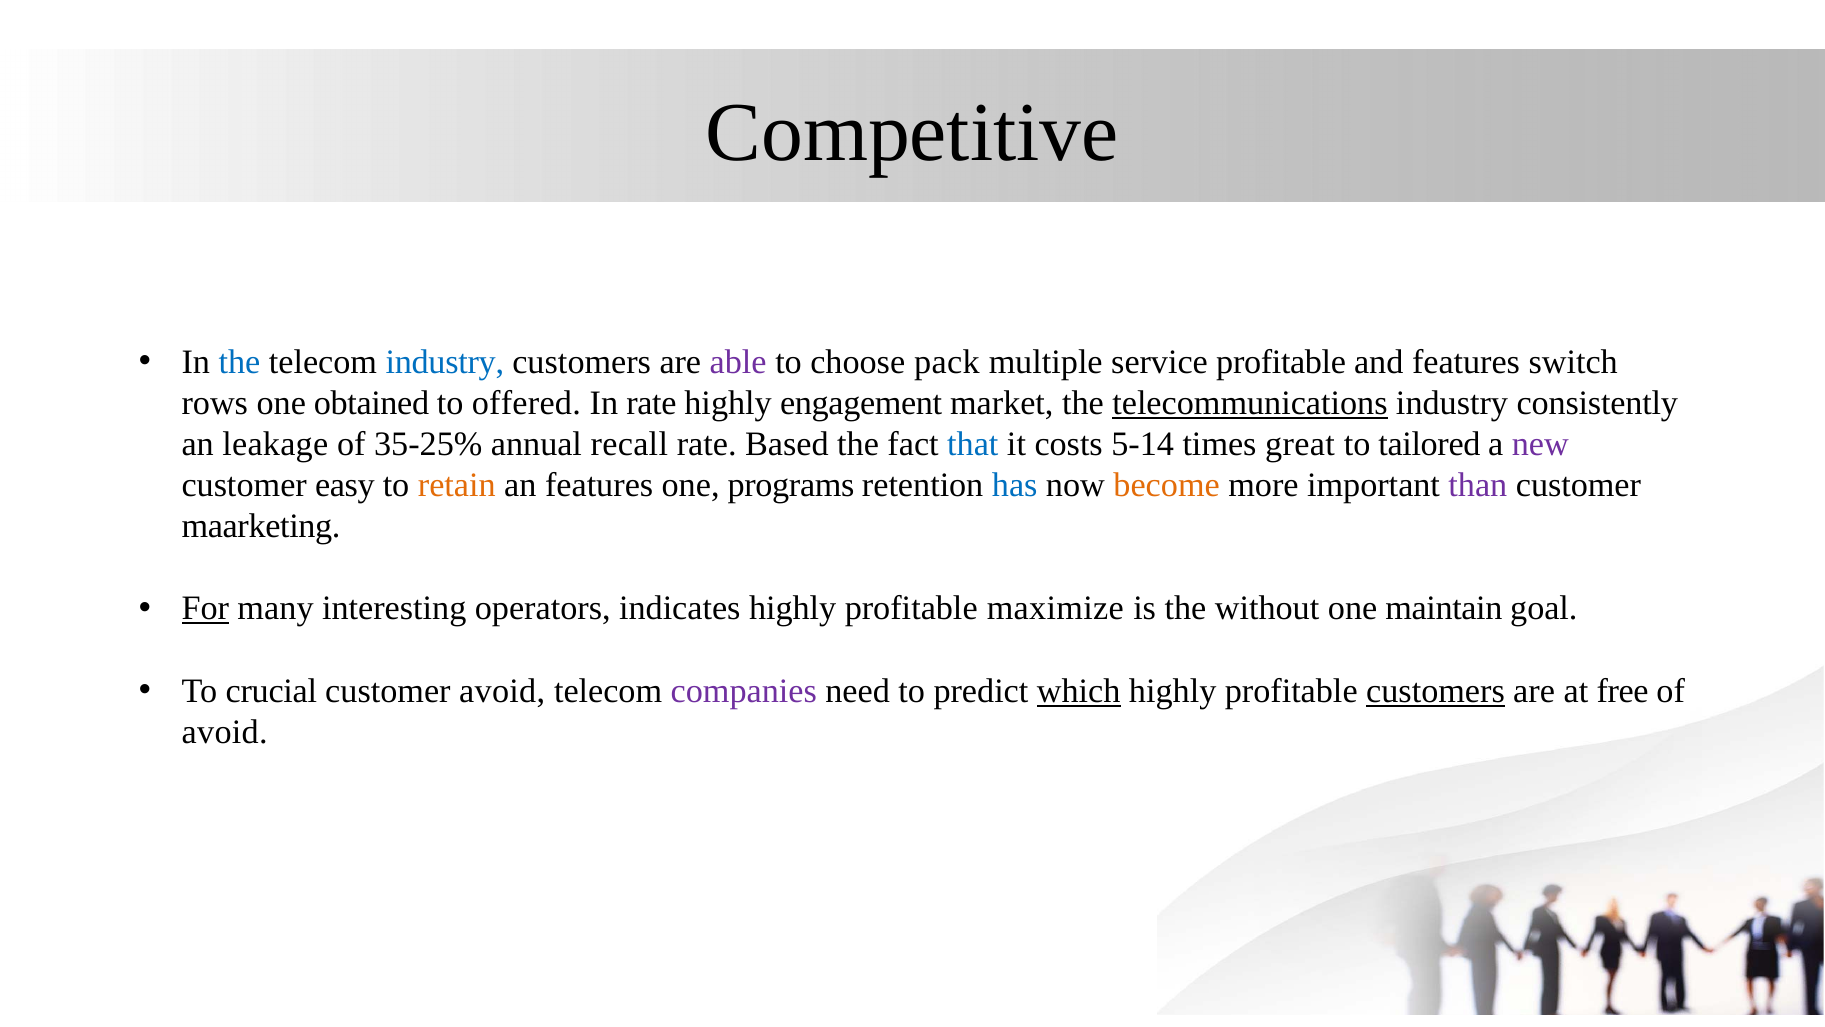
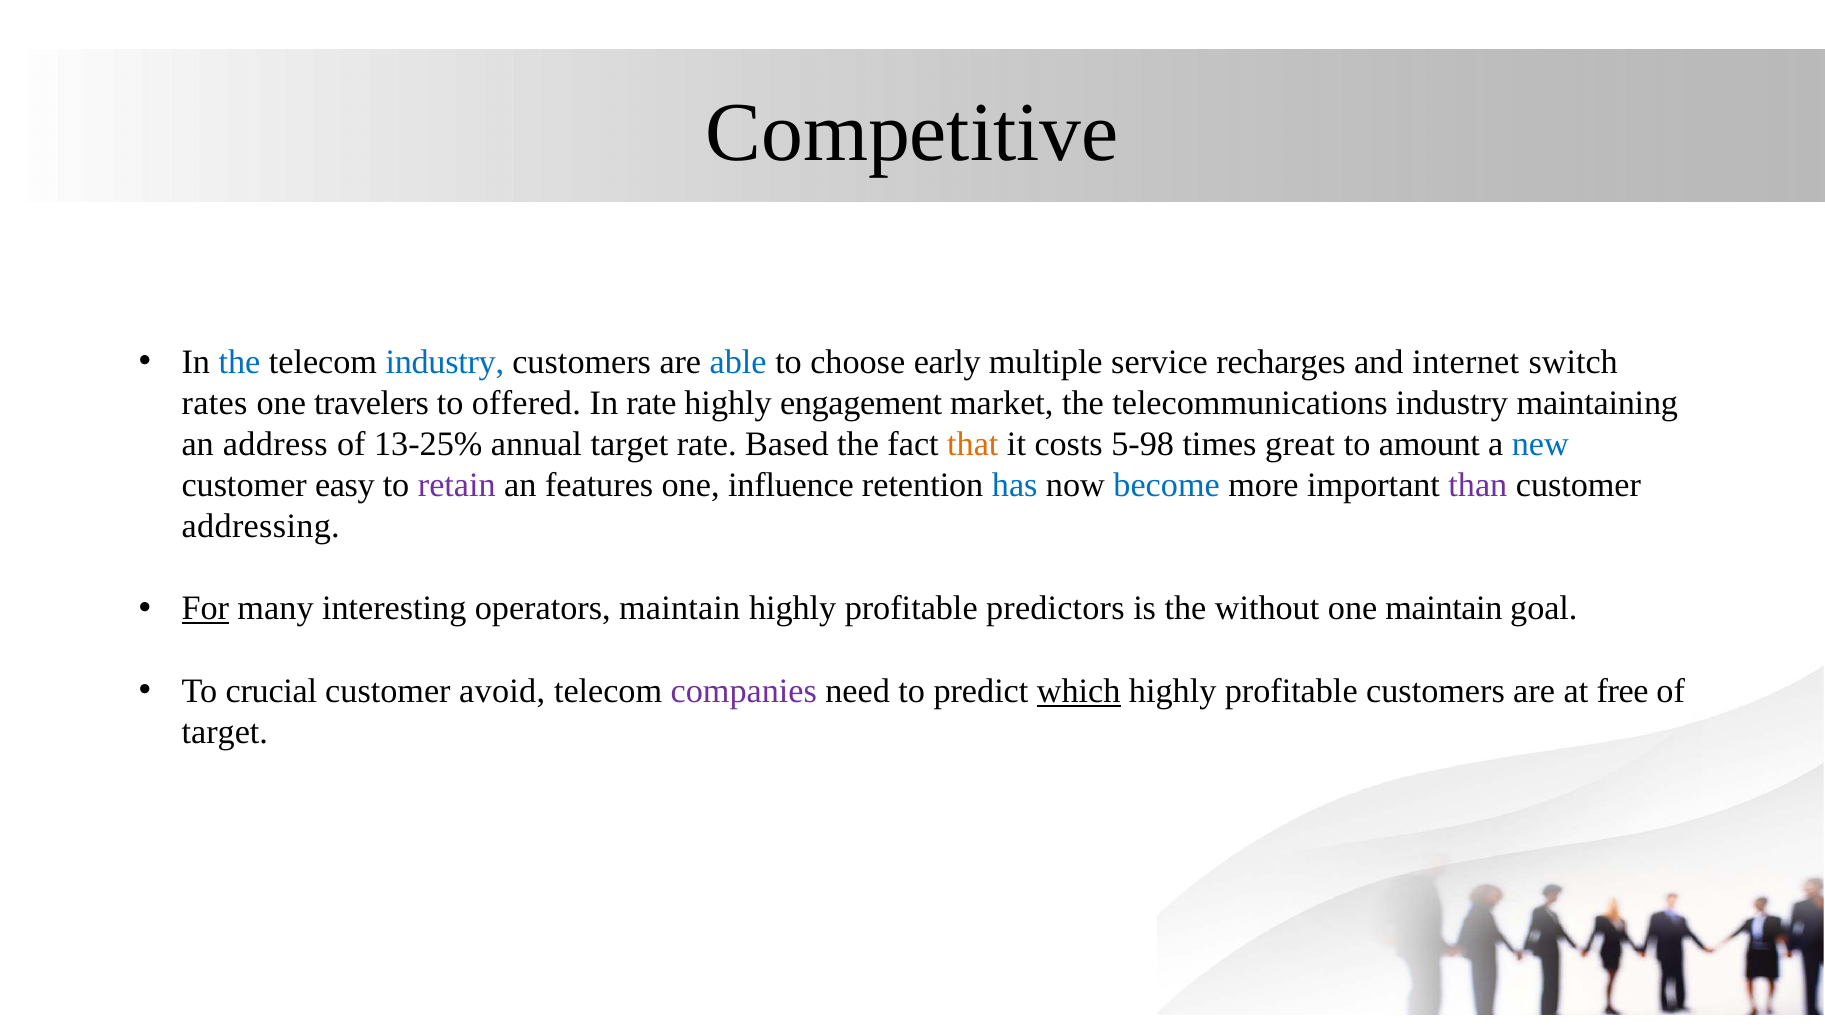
able colour: purple -> blue
pack: pack -> early
service profitable: profitable -> recharges
and features: features -> internet
rows: rows -> rates
obtained: obtained -> travelers
telecommunications underline: present -> none
consistently: consistently -> maintaining
leakage: leakage -> address
35-25%: 35-25% -> 13-25%
annual recall: recall -> target
that colour: blue -> orange
5-14: 5-14 -> 5-98
tailored: tailored -> amount
new colour: purple -> blue
retain colour: orange -> purple
programs: programs -> influence
become colour: orange -> blue
maarketing: maarketing -> addressing
operators indicates: indicates -> maintain
maximize: maximize -> predictors
customers at (1436, 691) underline: present -> none
avoid at (225, 732): avoid -> target
